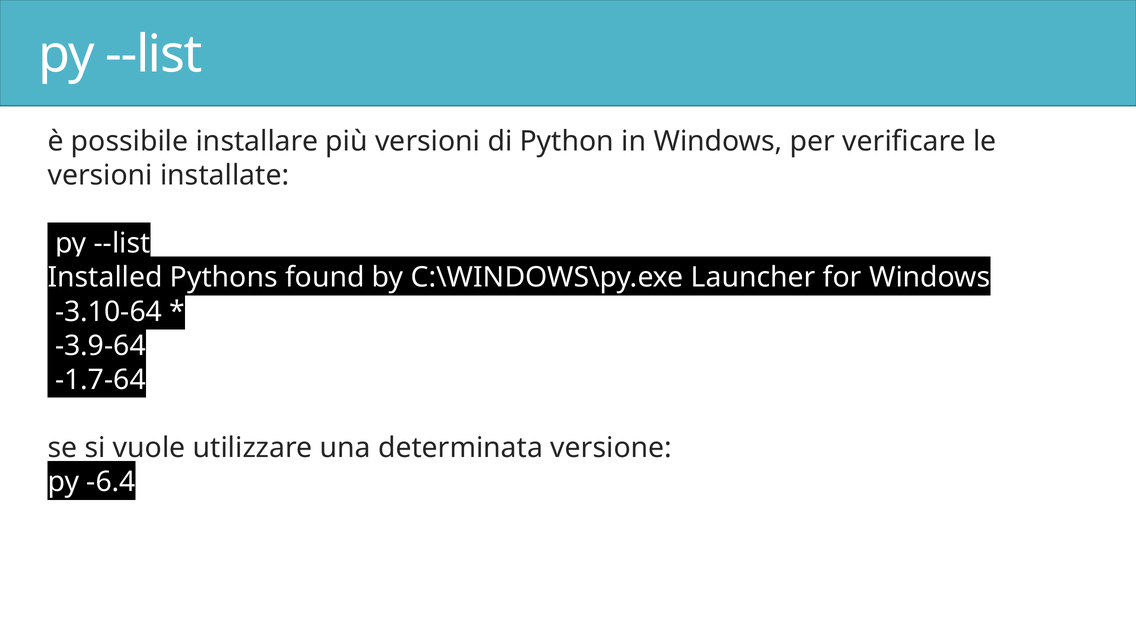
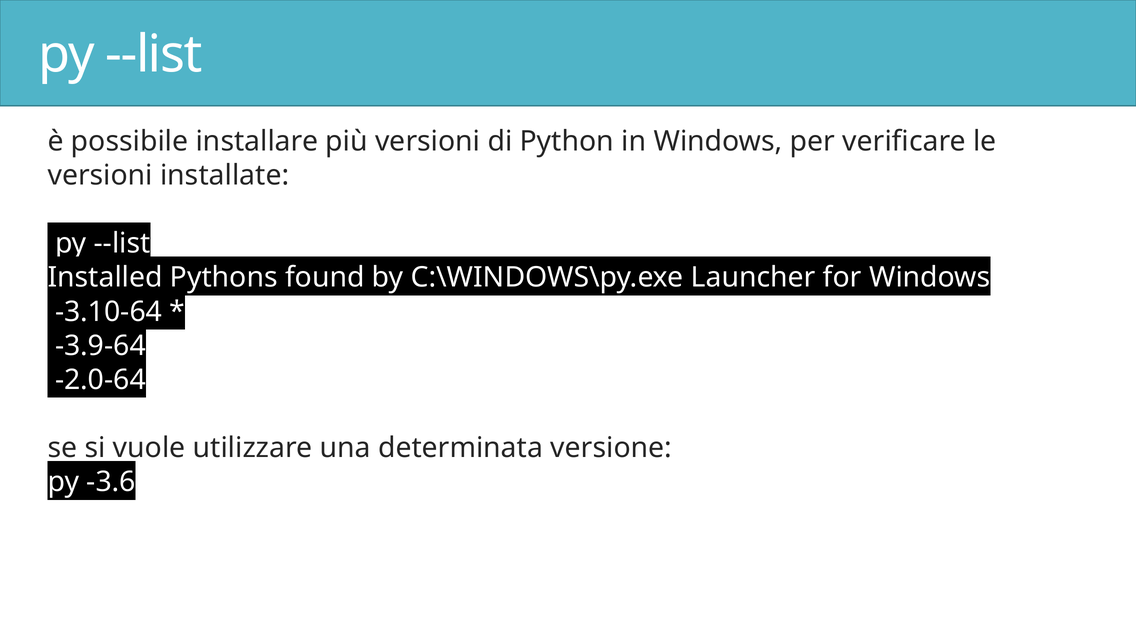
-1.7-64: -1.7-64 -> -2.0-64
-6.4: -6.4 -> -3.6
